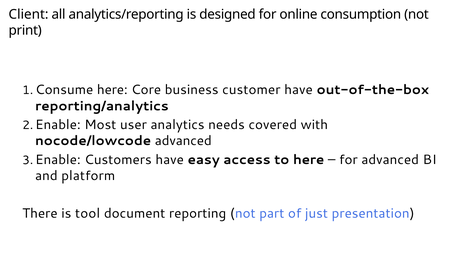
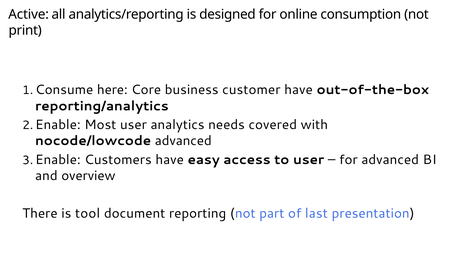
Client: Client -> Active
to here: here -> user
platform: platform -> overview
just: just -> last
